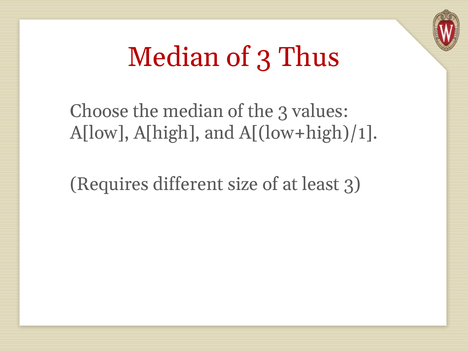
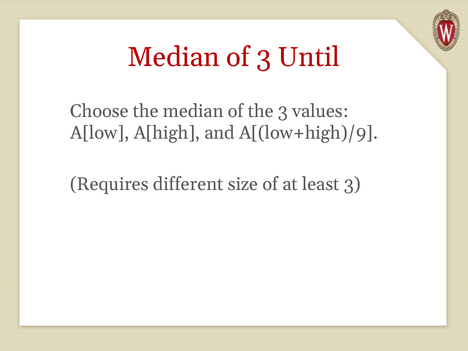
Thus: Thus -> Until
A[(low+high)/1: A[(low+high)/1 -> A[(low+high)/9
